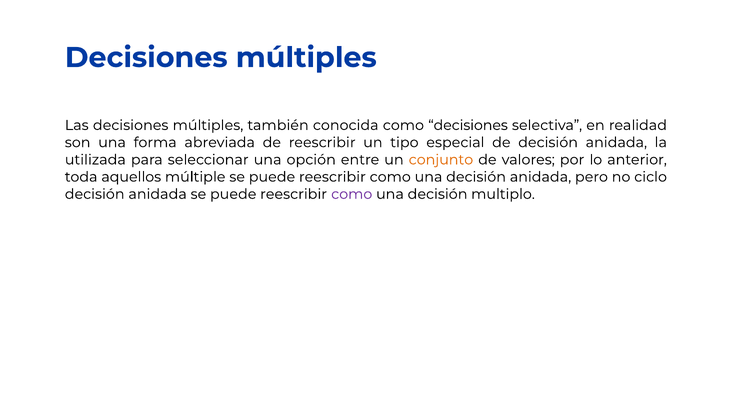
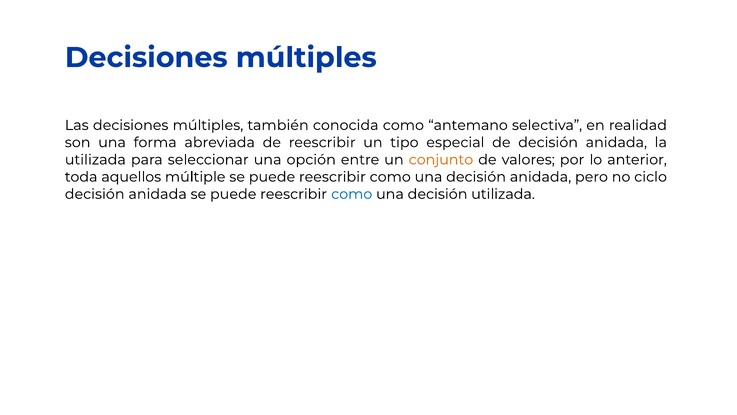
como decisiones: decisiones -> antemano
como at (352, 194) colour: purple -> blue
decisión multiplo: multiplo -> utilizada
